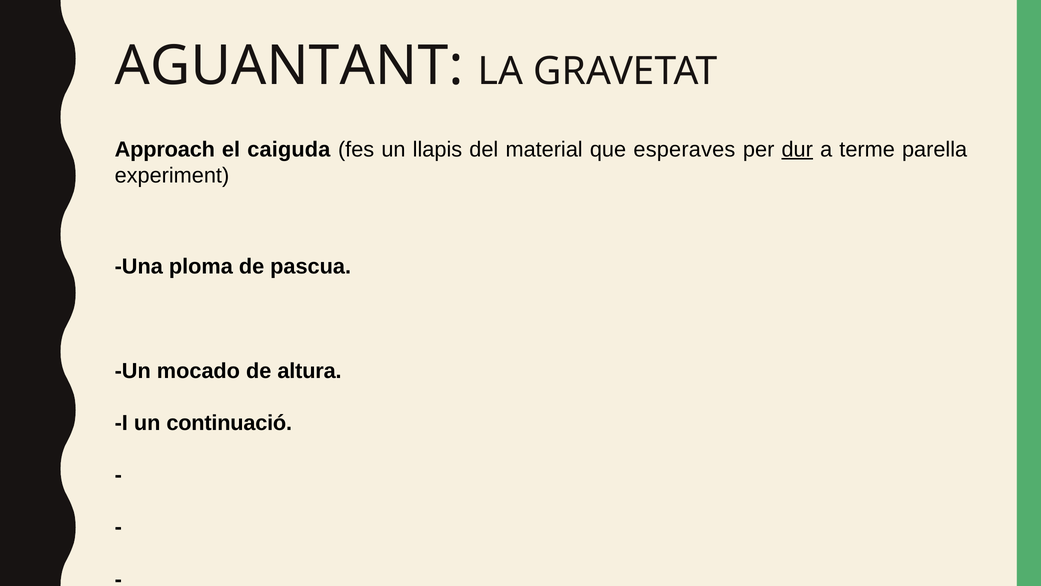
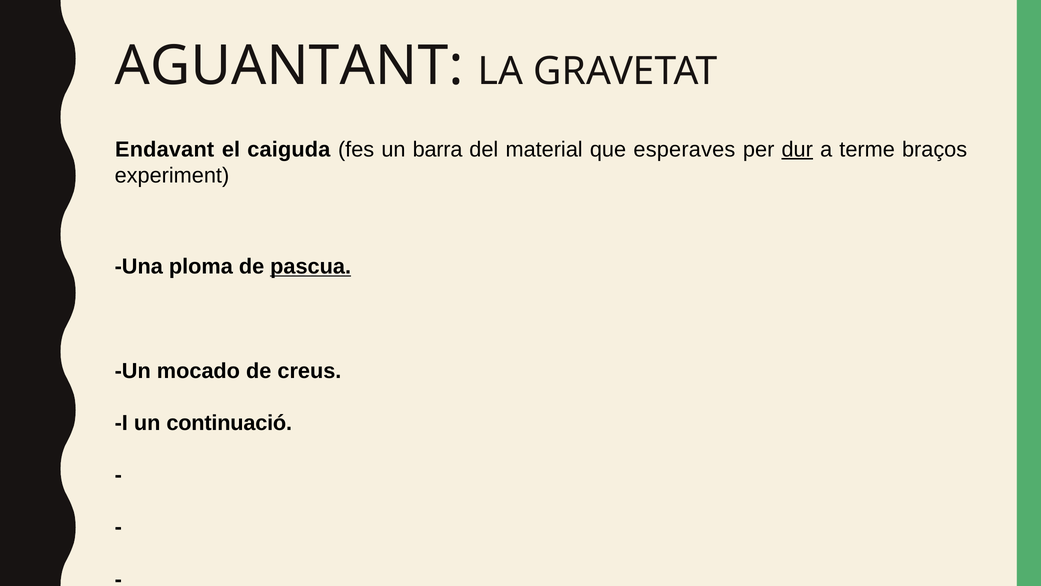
Approach: Approach -> Endavant
llapis: llapis -> barra
parella: parella -> braços
pascua underline: none -> present
altura: altura -> creus
